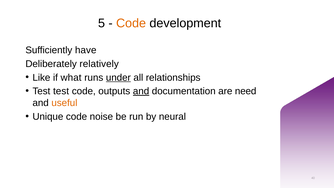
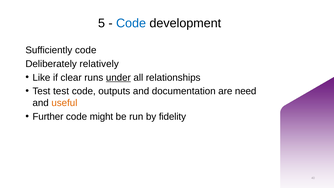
Code at (131, 23) colour: orange -> blue
Sufficiently have: have -> code
what: what -> clear
and at (141, 91) underline: present -> none
Unique: Unique -> Further
noise: noise -> might
neural: neural -> fidelity
